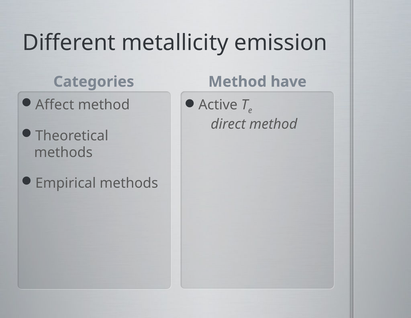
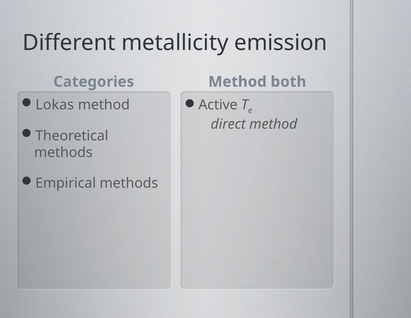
have: have -> both
Affect: Affect -> Lokas
